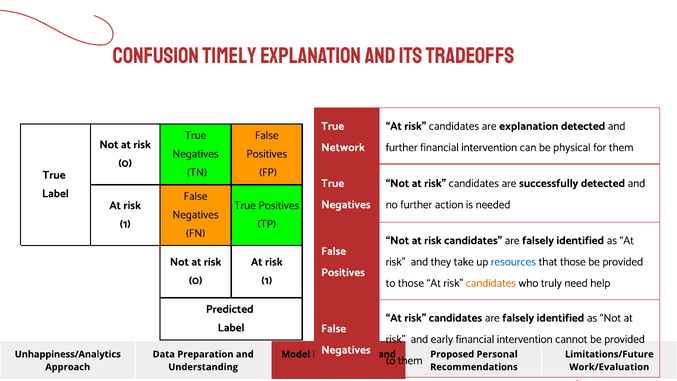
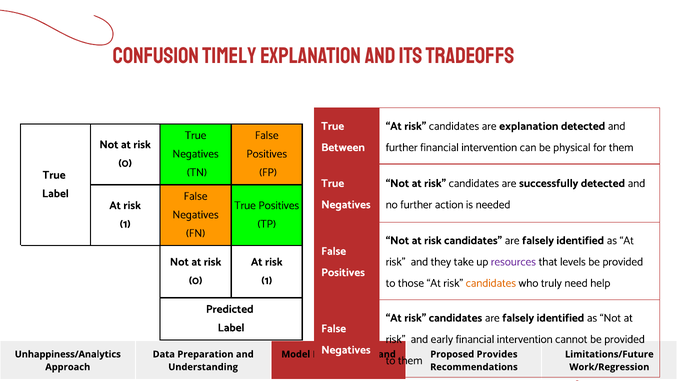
Network: Network -> Between
resources colour: blue -> purple
that those: those -> levels
Personal: Personal -> Provides
Work/Evaluation: Work/Evaluation -> Work/Regression
